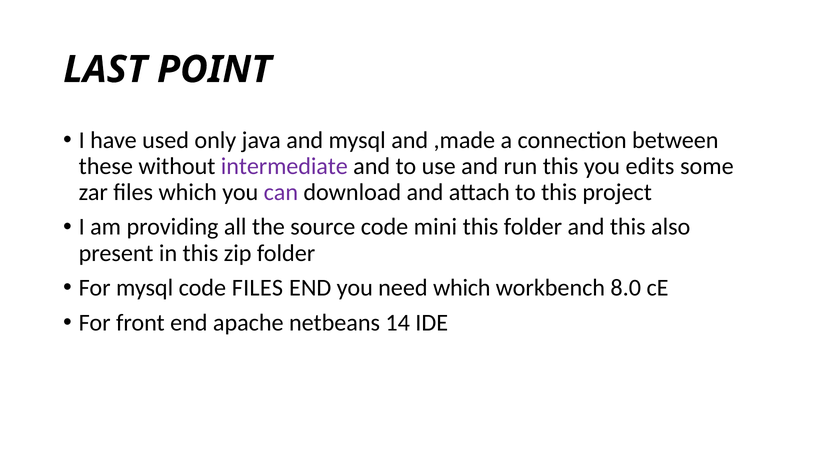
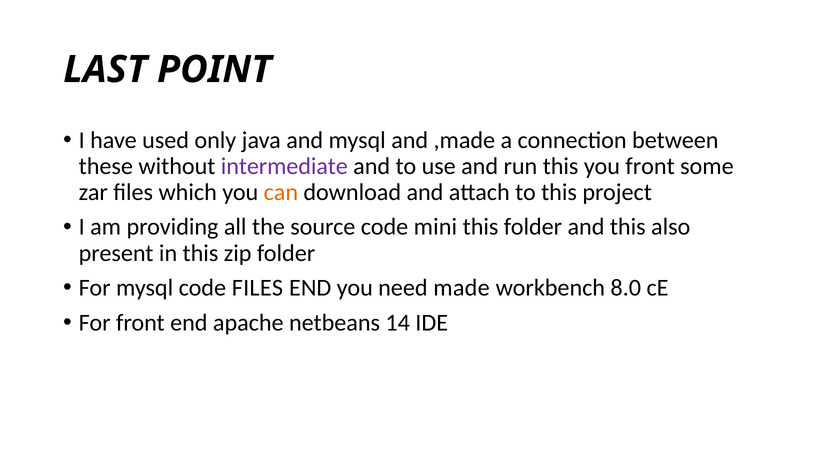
you edits: edits -> front
can colour: purple -> orange
need which: which -> made
